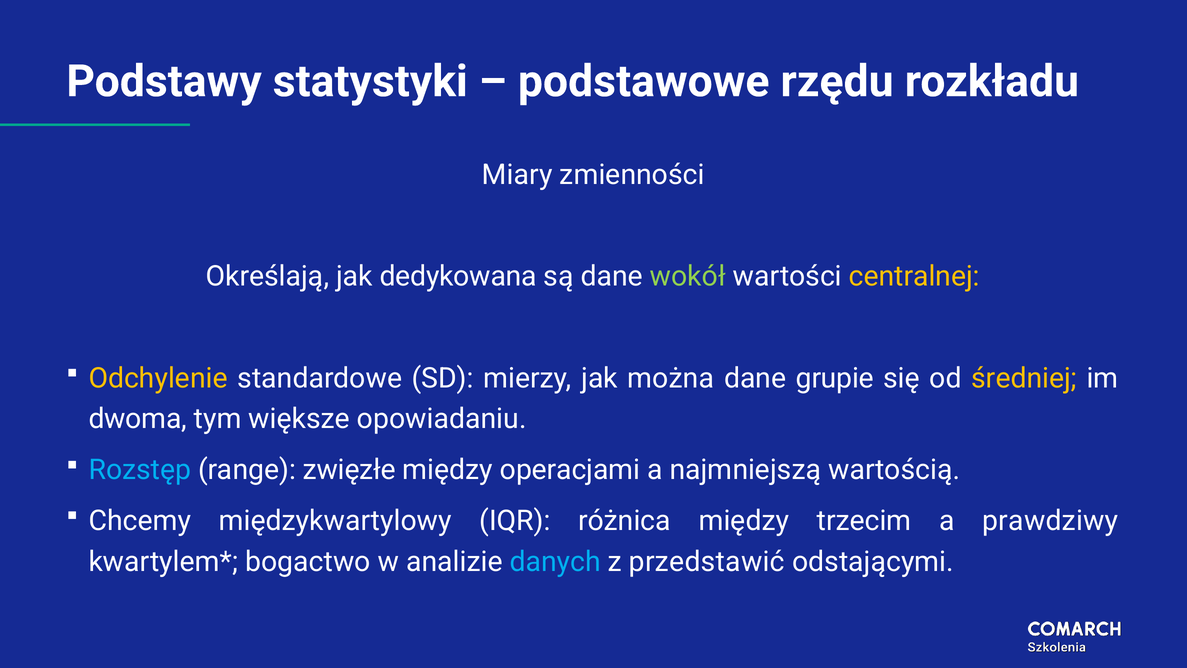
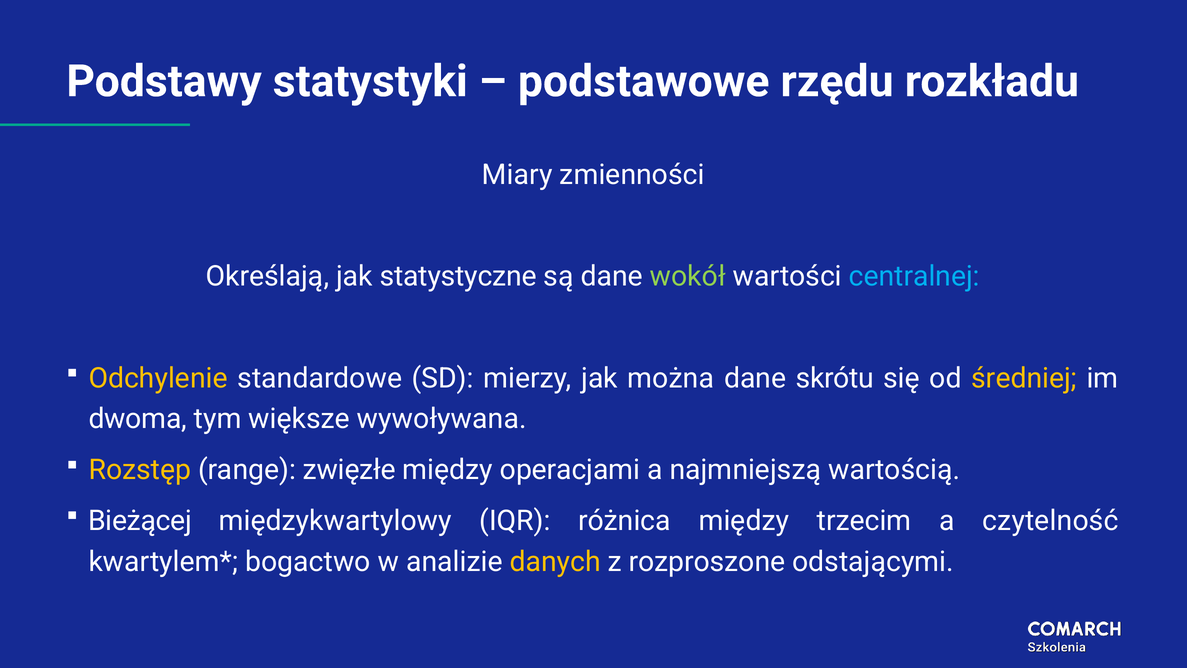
dedykowana: dedykowana -> statystyczne
centralnej colour: yellow -> light blue
grupie: grupie -> skrótu
opowiadaniu: opowiadaniu -> wywoływana
Rozstęp colour: light blue -> yellow
Chcemy: Chcemy -> Bieżącej
prawdziwy: prawdziwy -> czytelność
danych colour: light blue -> yellow
przedstawić: przedstawić -> rozproszone
